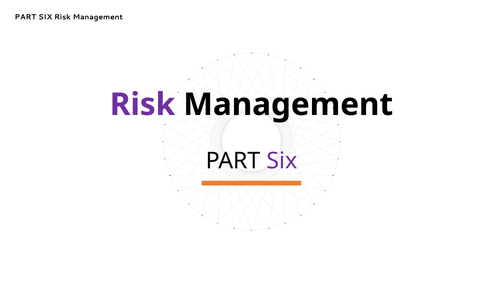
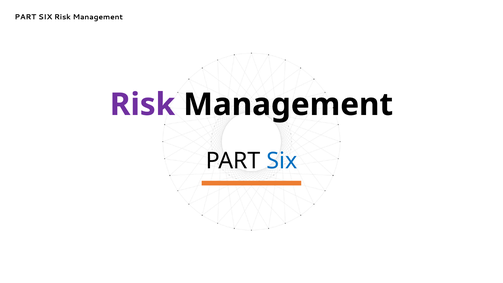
Six at (282, 161) colour: purple -> blue
